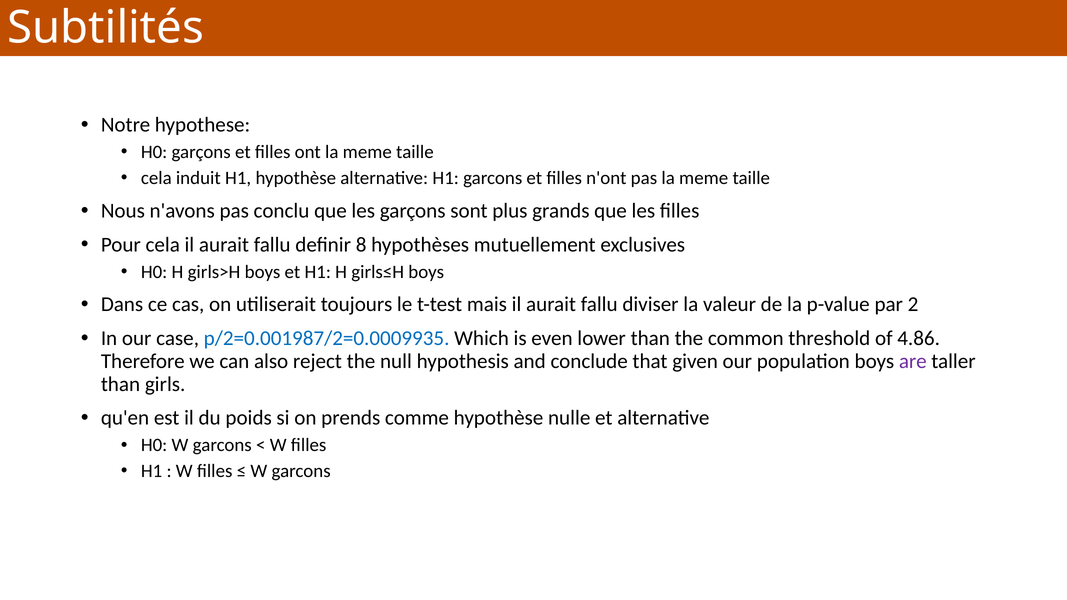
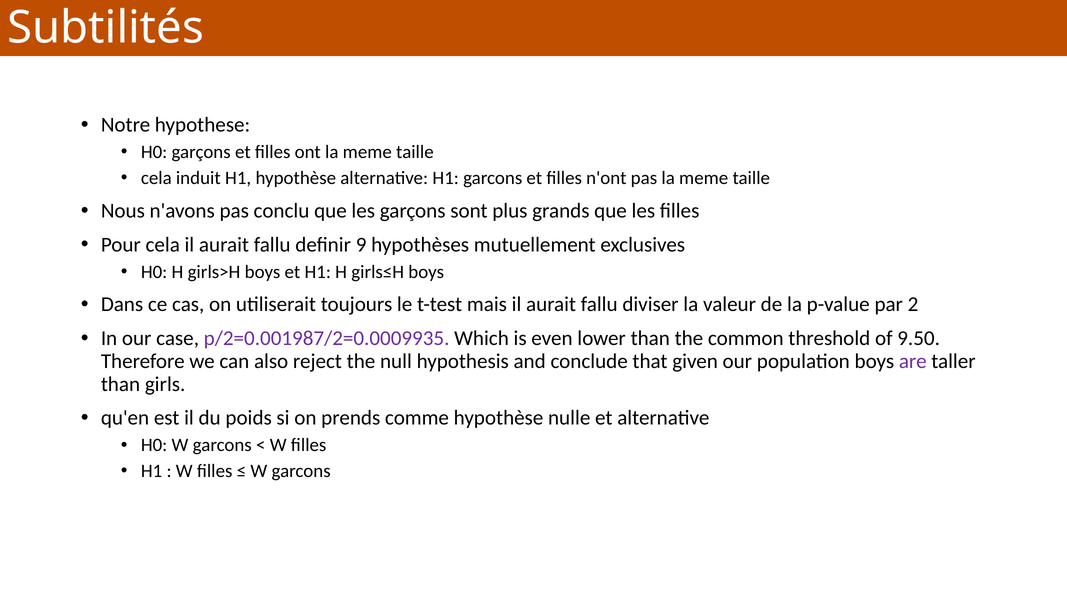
8: 8 -> 9
p/2=0.001987/2=0.0009935 colour: blue -> purple
4.86: 4.86 -> 9.50
